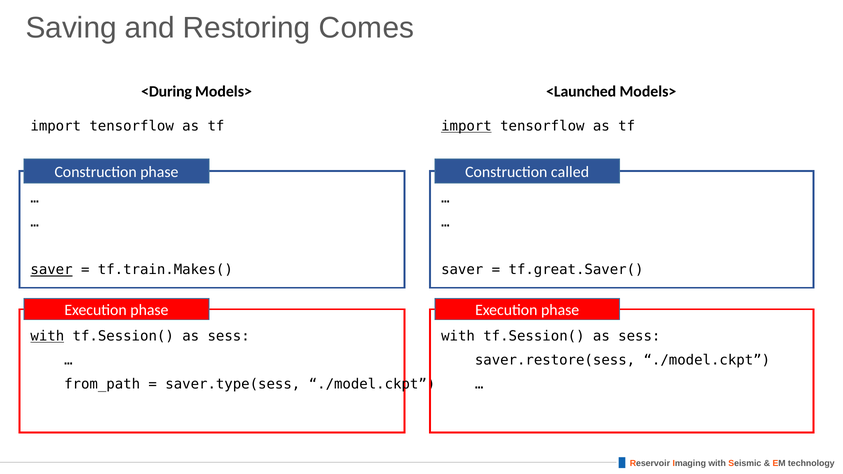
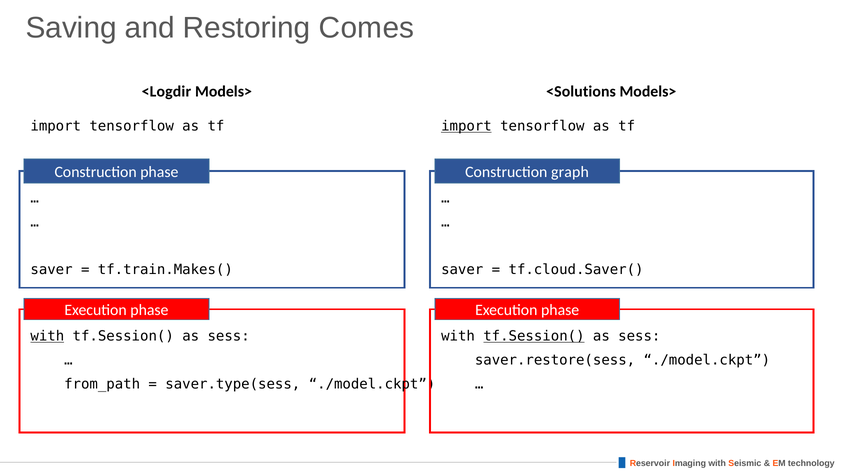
<During: <During -> <Logdir
<Launched: <Launched -> <Solutions
called: called -> graph
saver at (52, 270) underline: present -> none
tf.great.Saver(: tf.great.Saver( -> tf.cloud.Saver(
tf.Session( at (534, 336) underline: none -> present
